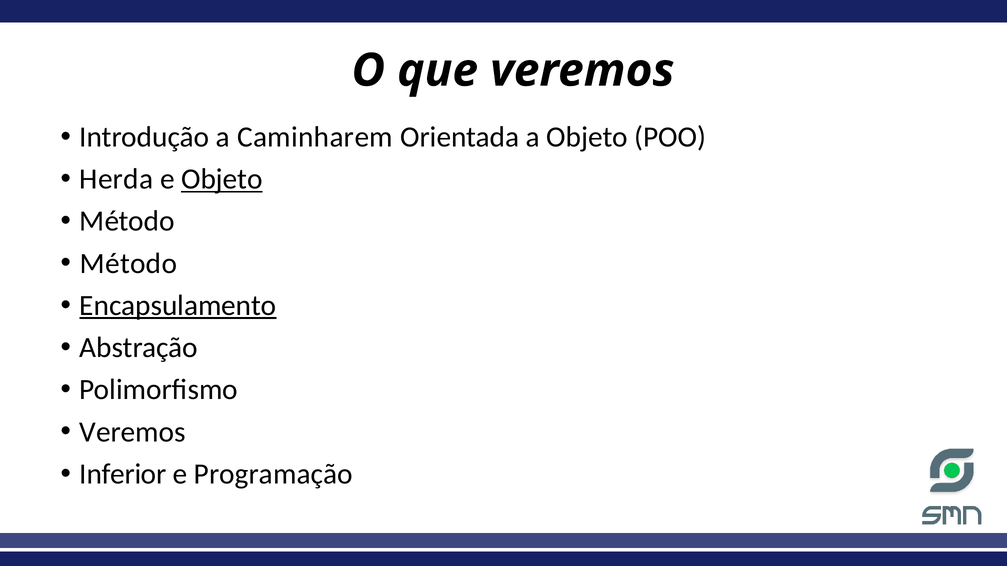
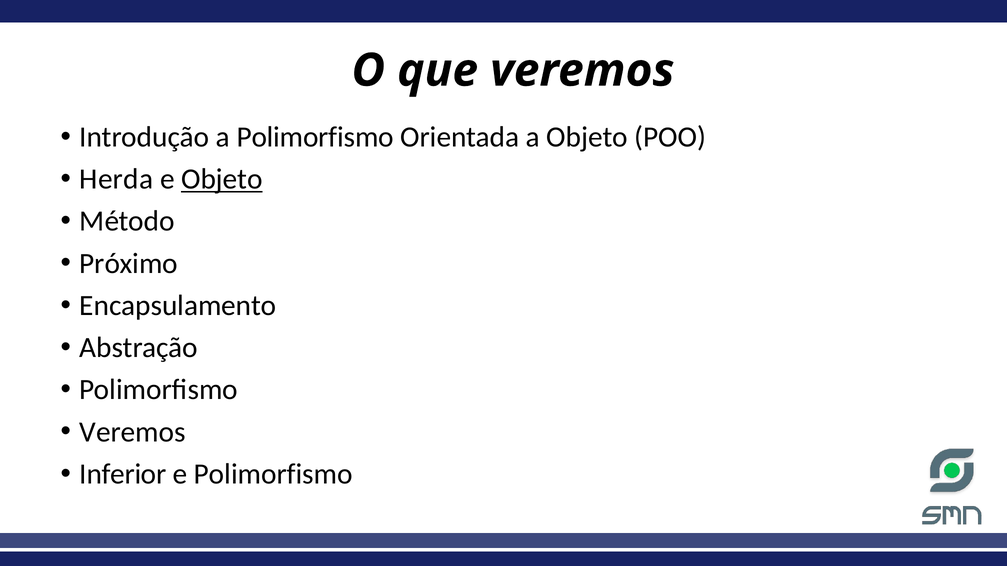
a Caminharem: Caminharem -> Polimorfismo
Método at (128, 264): Método -> Próximo
Encapsulamento underline: present -> none
e Programação: Programação -> Polimorfismo
